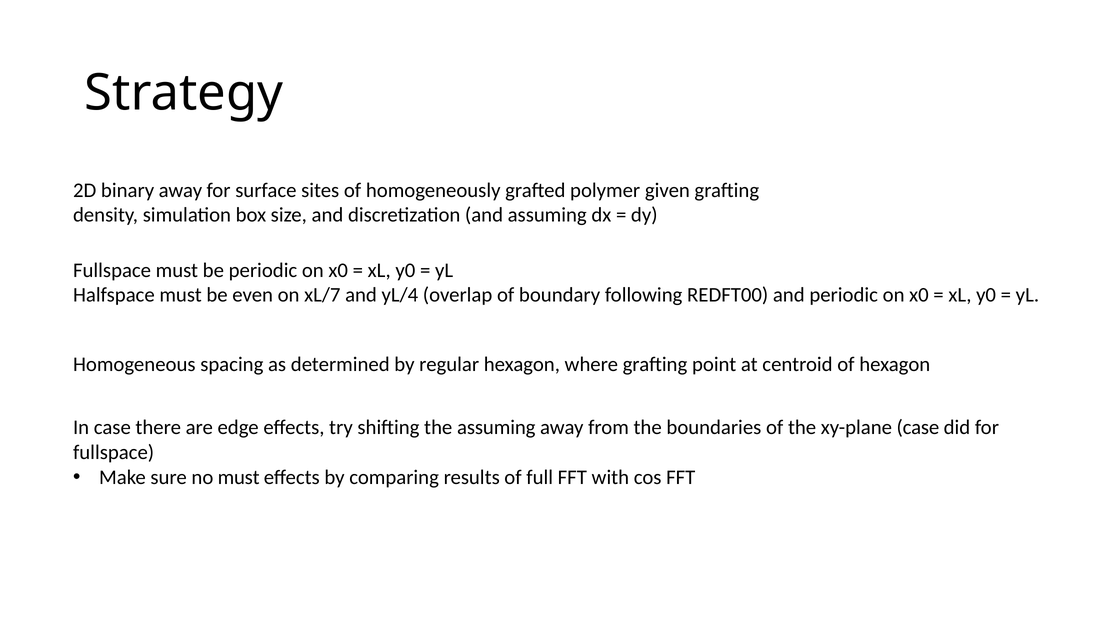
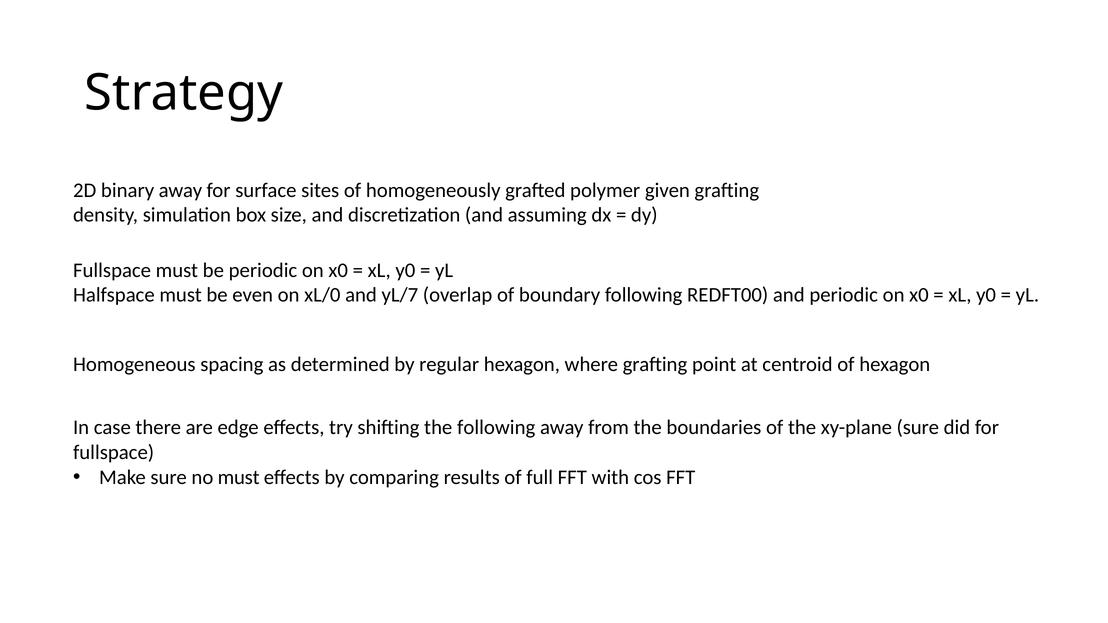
xL/7: xL/7 -> xL/0
yL/4: yL/4 -> yL/7
the assuming: assuming -> following
xy-plane case: case -> sure
